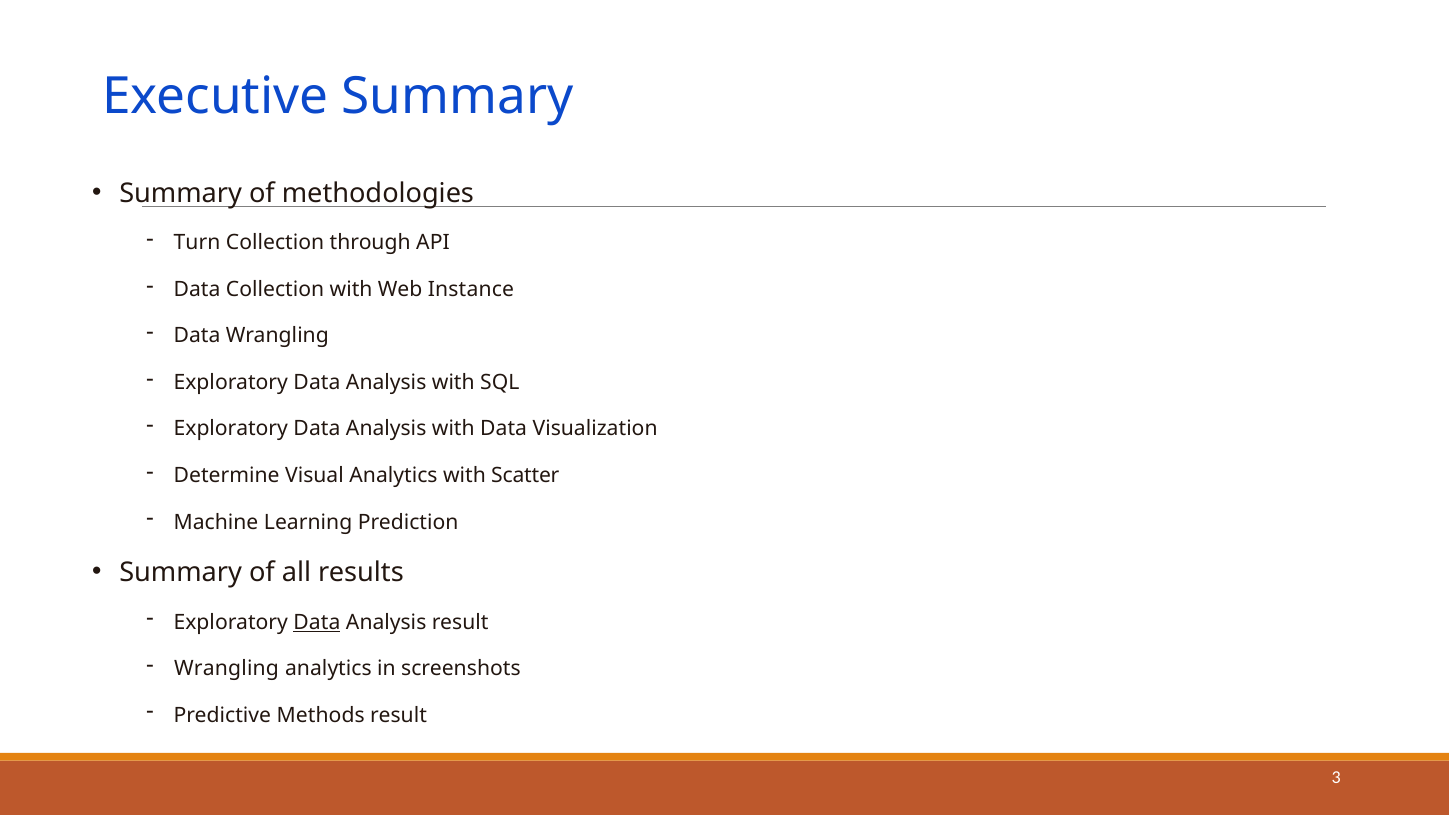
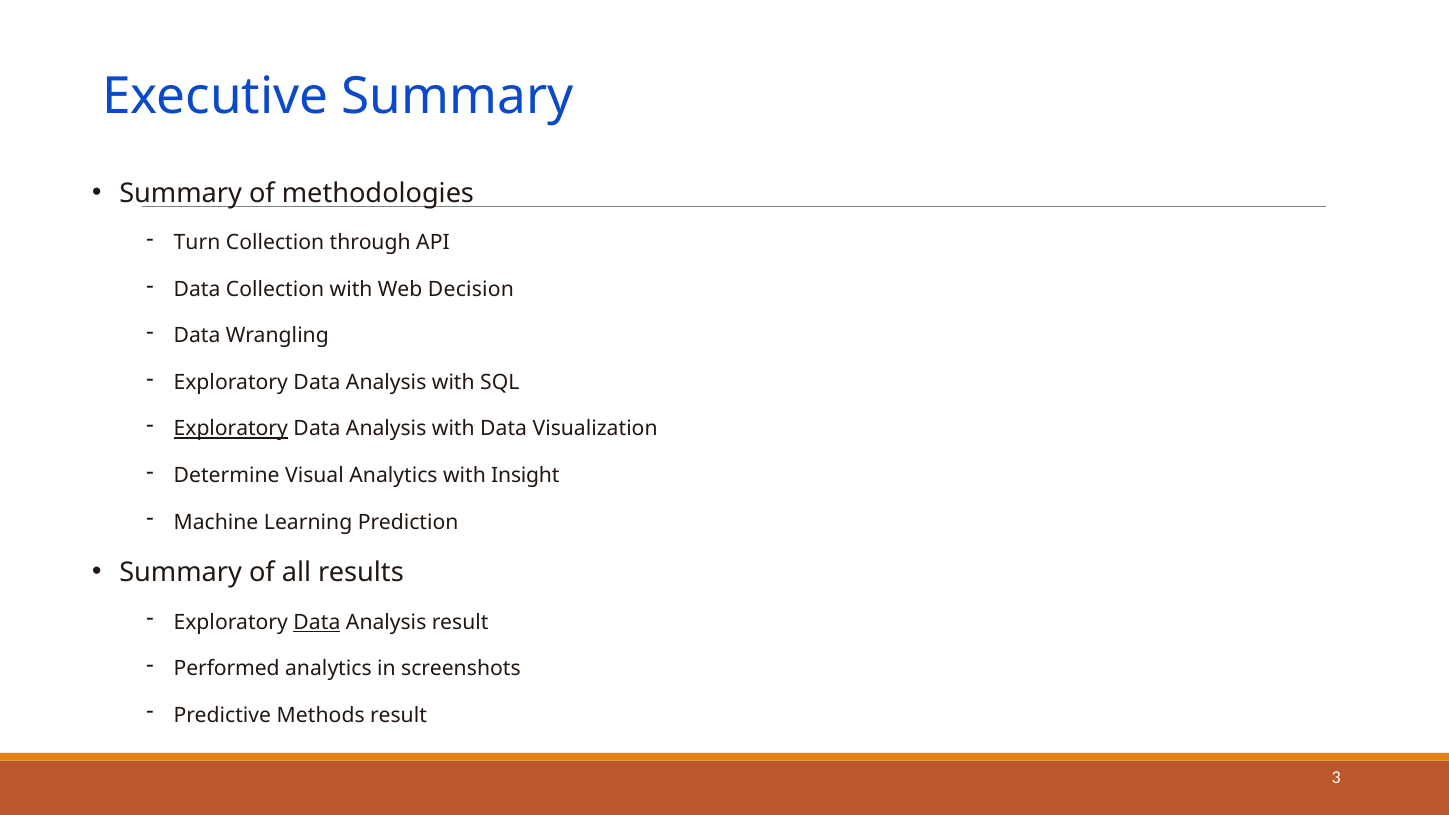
Instance: Instance -> Decision
Exploratory at (231, 429) underline: none -> present
Scatter: Scatter -> Insight
Wrangling at (227, 669): Wrangling -> Performed
